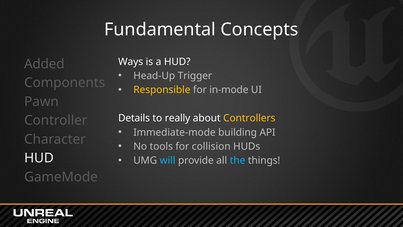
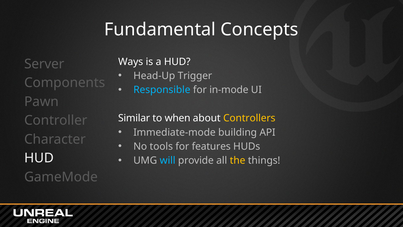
Added: Added -> Server
Responsible colour: yellow -> light blue
Details: Details -> Similar
really: really -> when
collision: collision -> features
the colour: light blue -> yellow
